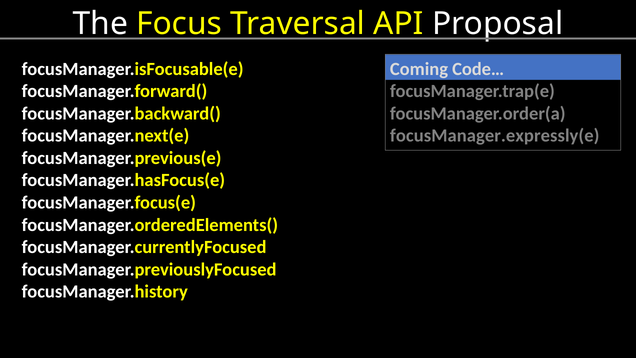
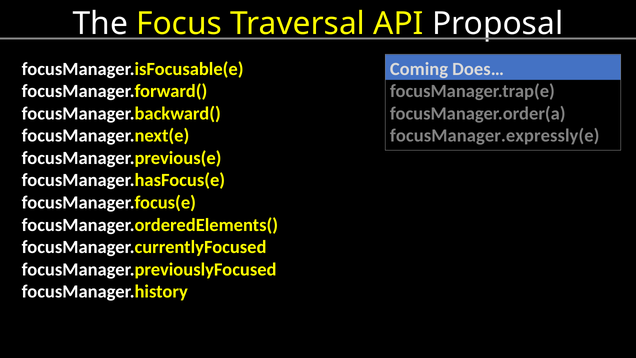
Code…: Code… -> Does…
